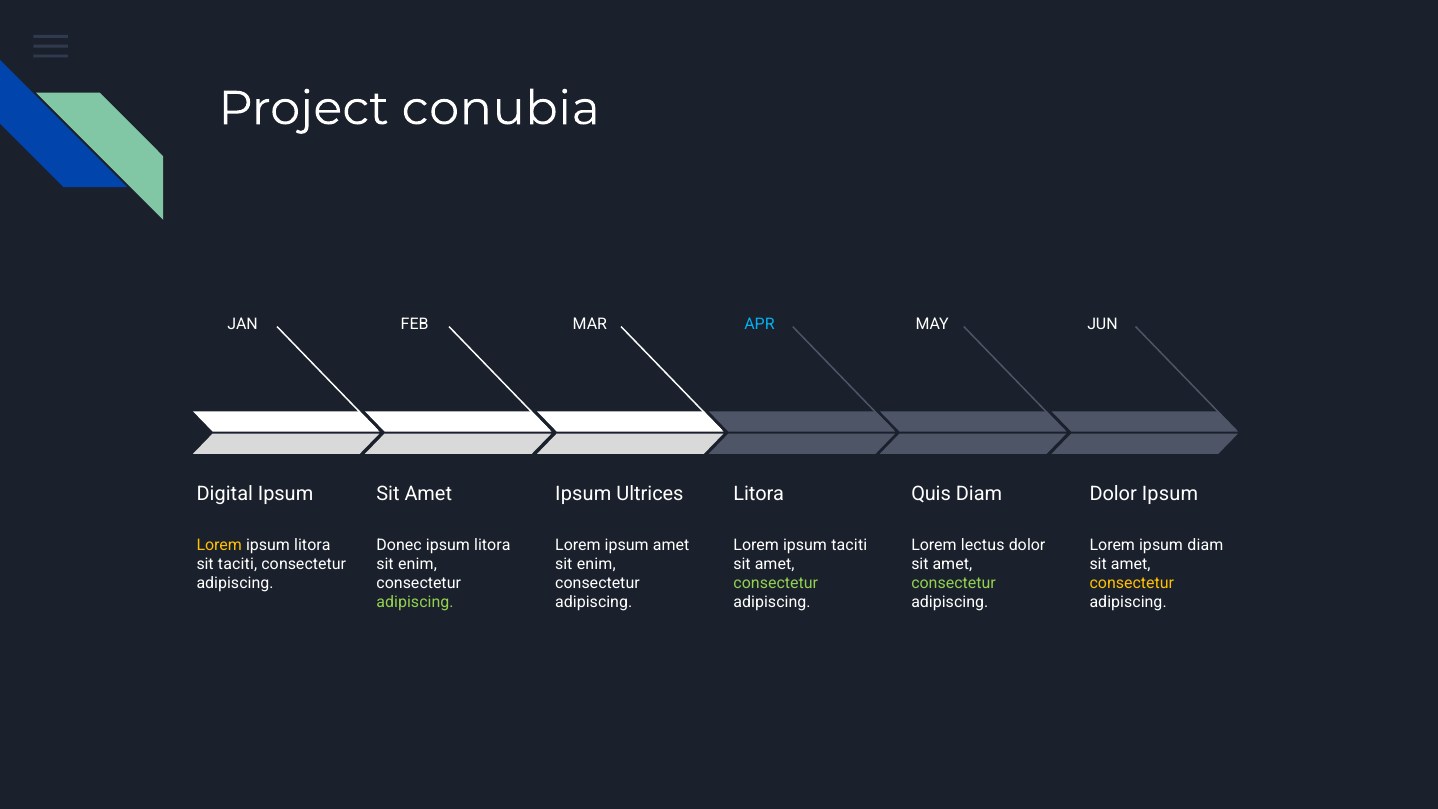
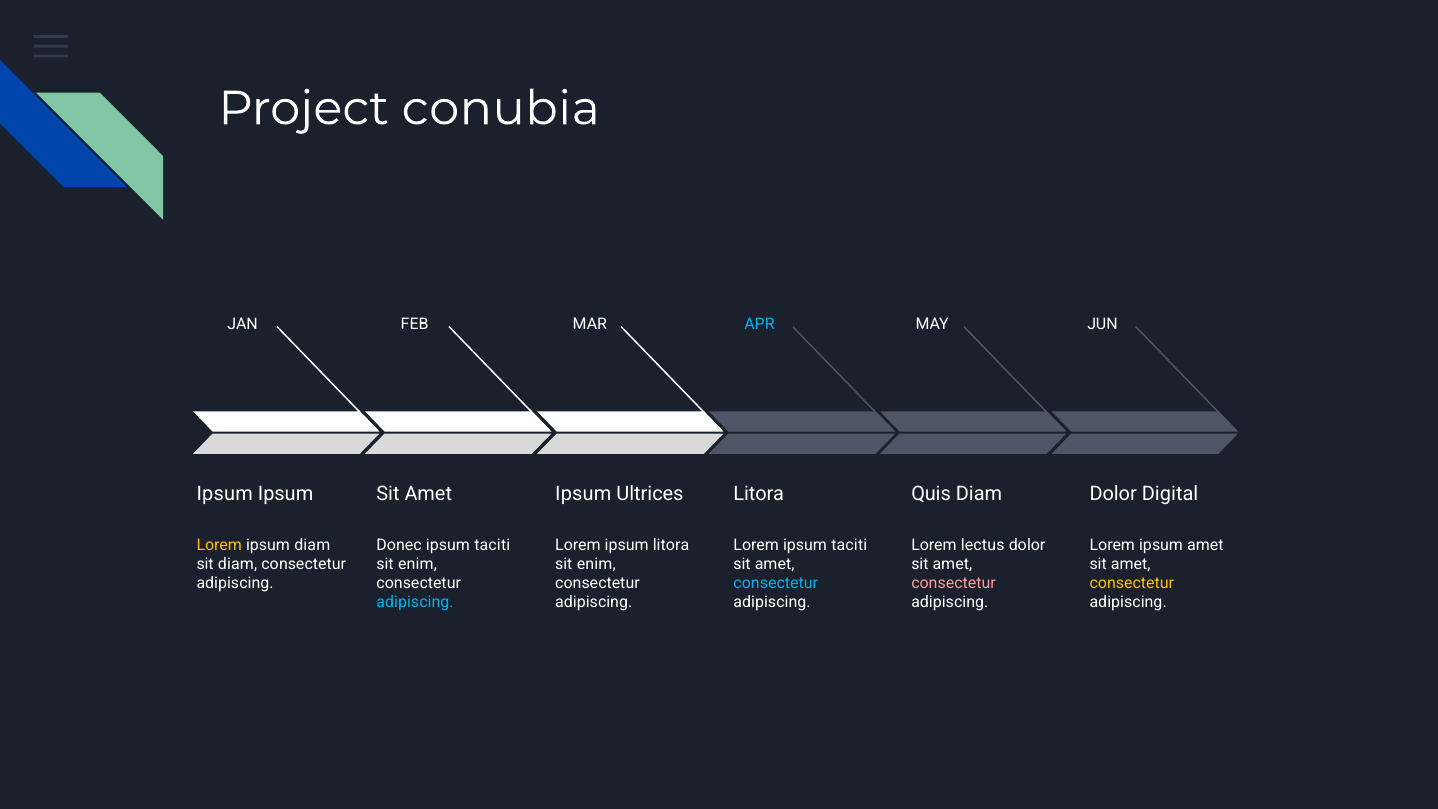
Digital at (225, 494): Digital -> Ipsum
Dolor Ipsum: Ipsum -> Digital
litora at (312, 545): litora -> diam
litora at (492, 545): litora -> taciti
ipsum amet: amet -> litora
ipsum diam: diam -> amet
sit taciti: taciti -> diam
consectetur at (776, 583) colour: light green -> light blue
consectetur at (954, 583) colour: light green -> pink
adipiscing at (415, 603) colour: light green -> light blue
